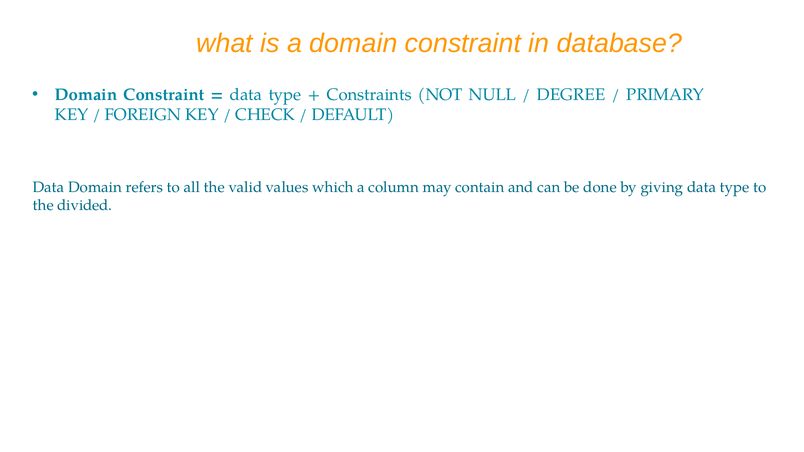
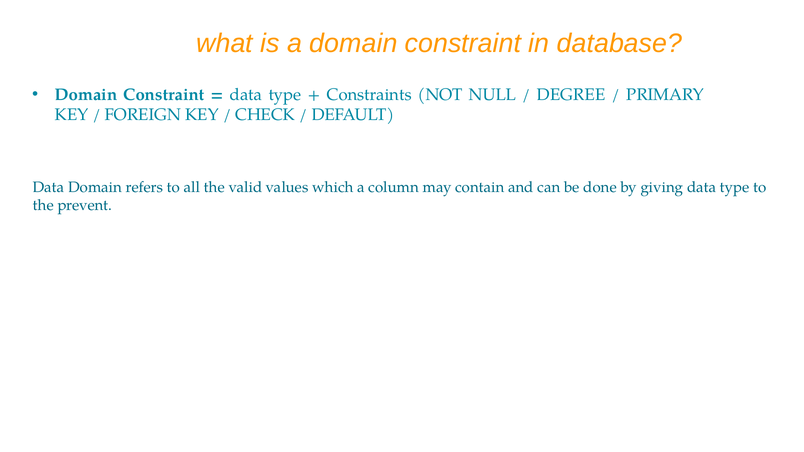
divided: divided -> prevent
